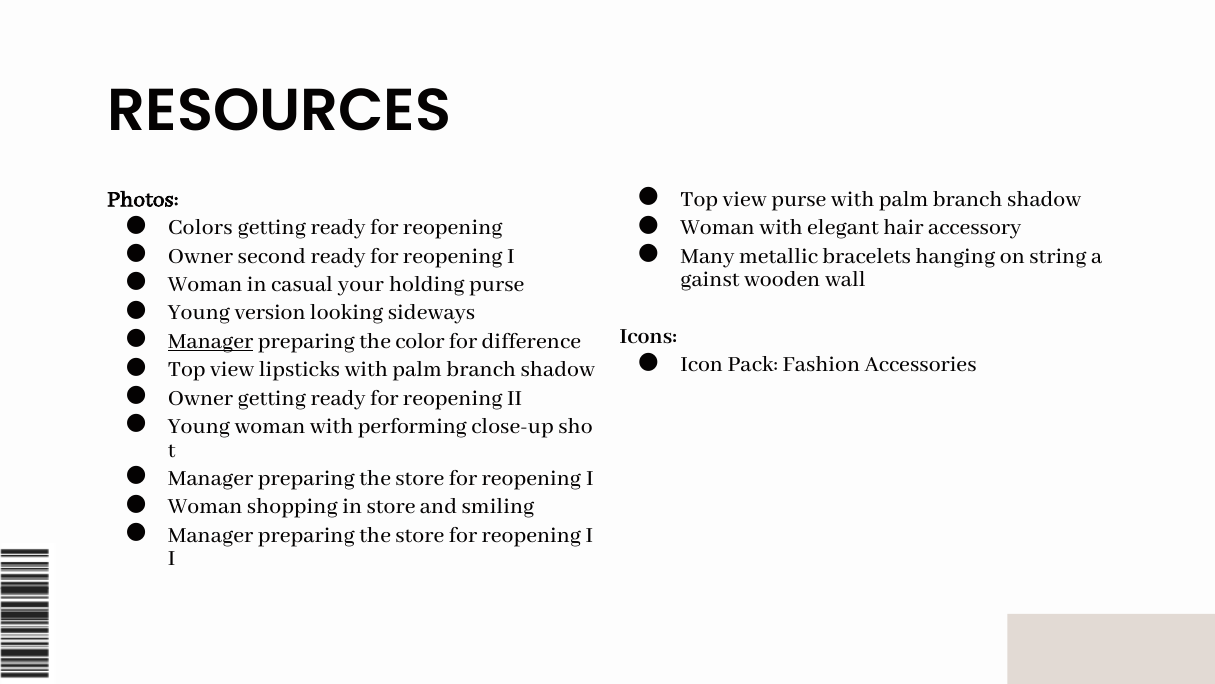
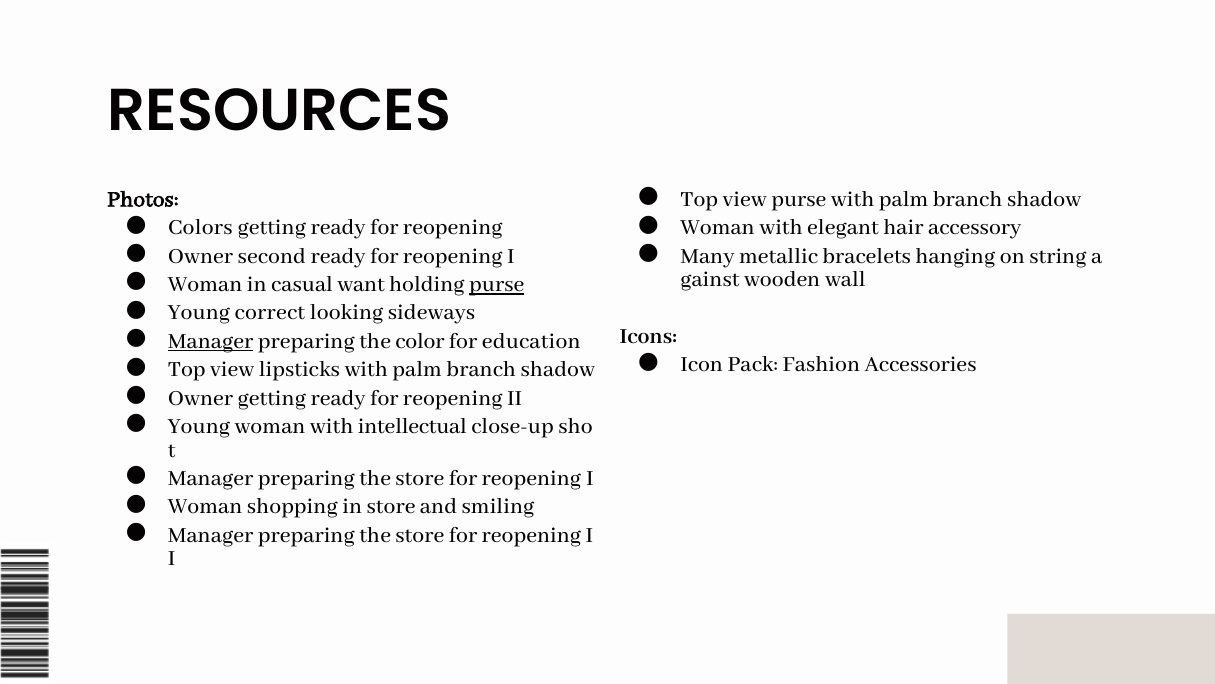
your: your -> want
purse at (497, 283) underline: none -> present
version: version -> correct
difference: difference -> education
performing: performing -> intellectual
